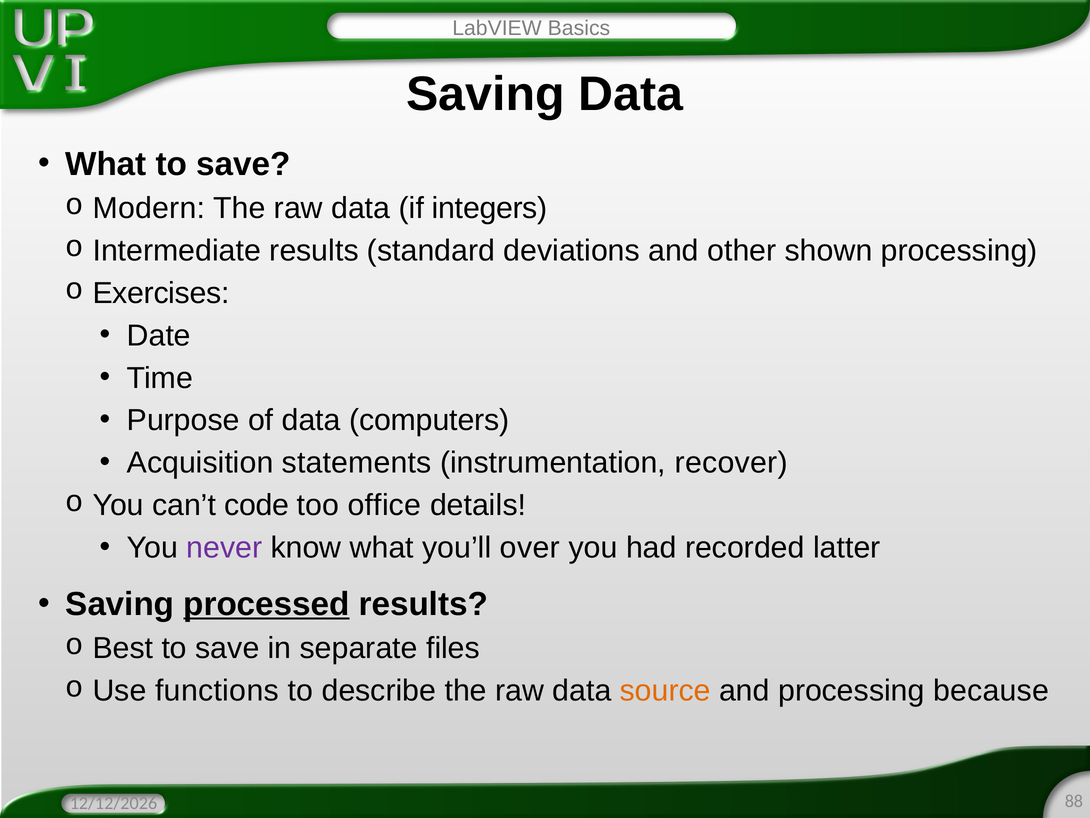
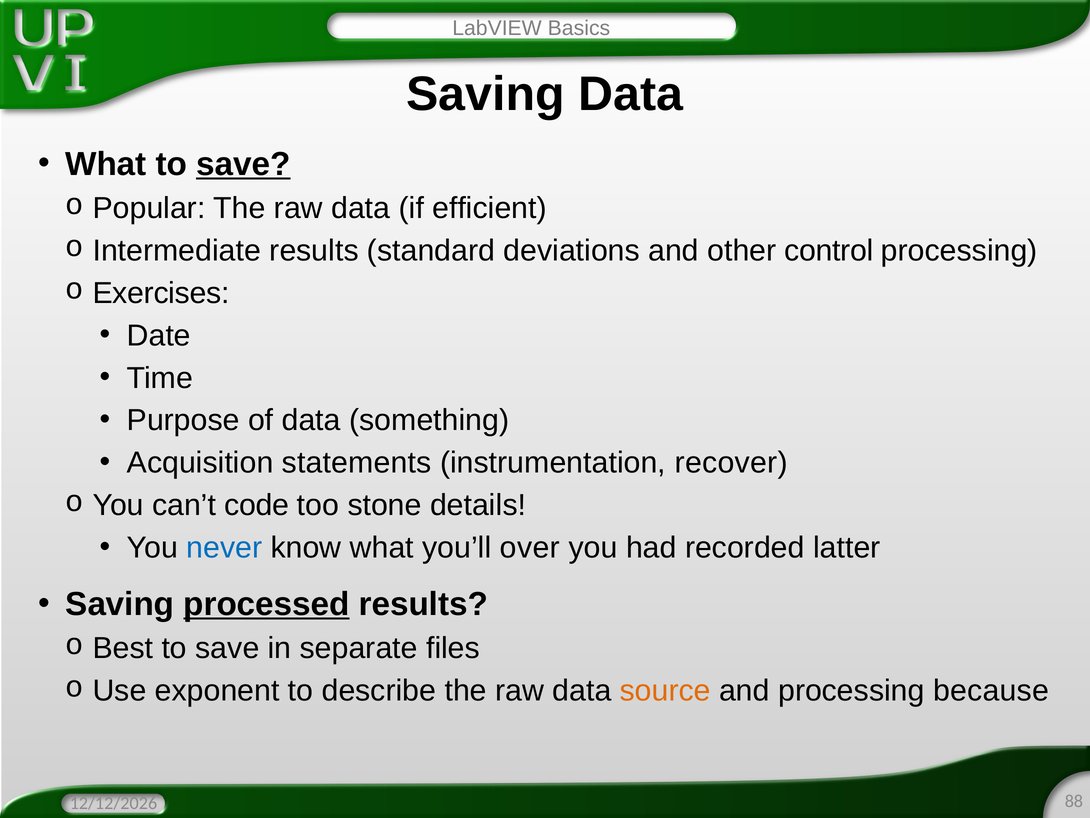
save at (243, 164) underline: none -> present
Modern: Modern -> Popular
integers: integers -> efficient
shown: shown -> control
computers: computers -> something
office: office -> stone
never colour: purple -> blue
functions: functions -> exponent
